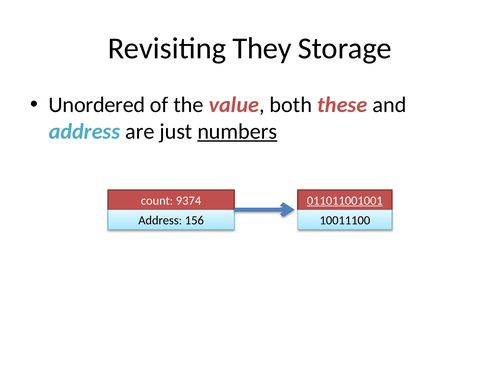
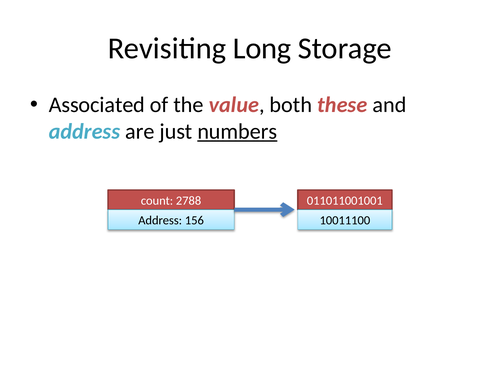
They: They -> Long
Unordered: Unordered -> Associated
9374: 9374 -> 2788
011011001001 underline: present -> none
